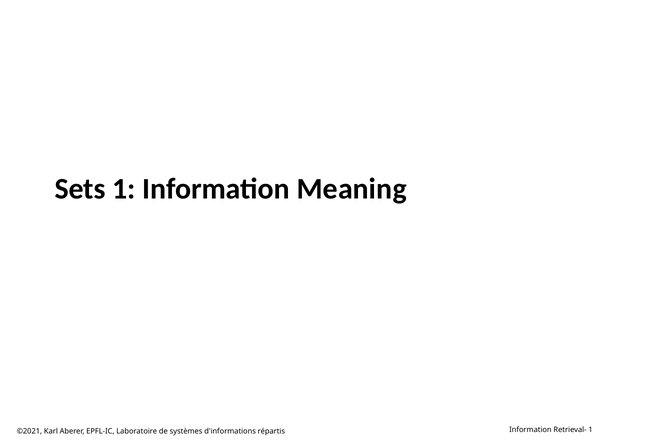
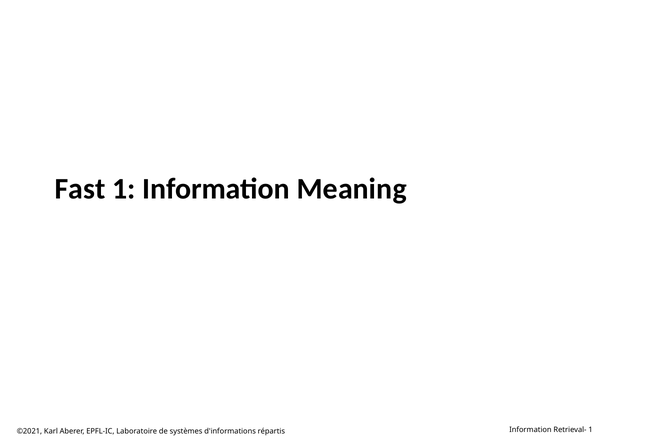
Sets: Sets -> Fast
